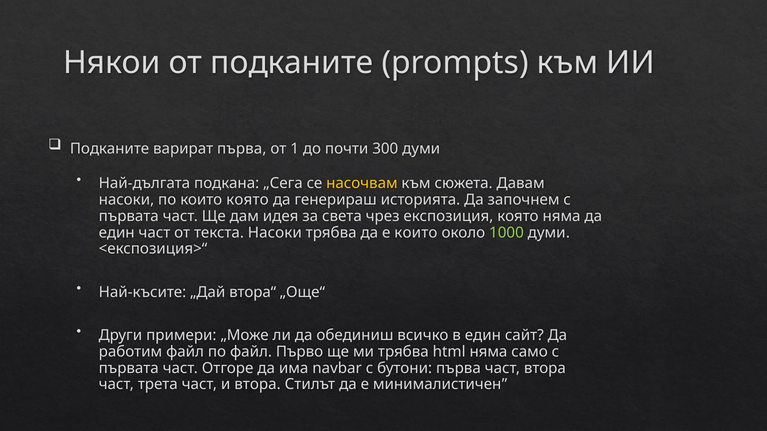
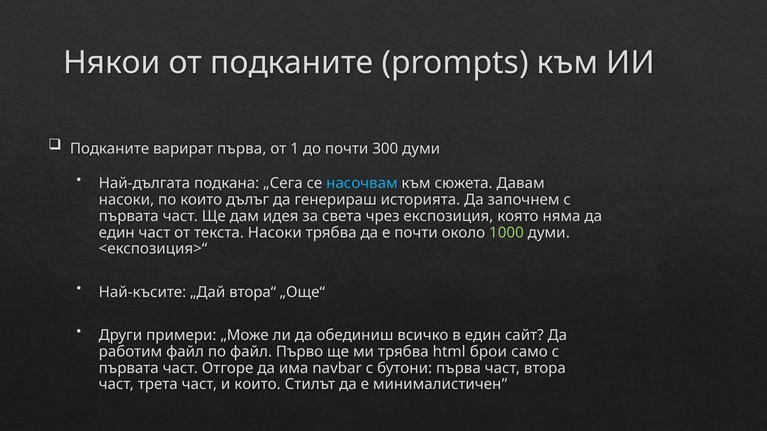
насочвам colour: yellow -> light blue
които която: която -> дълъг
е които: които -> почти
html няма: няма -> брои
и втора: втора -> които
